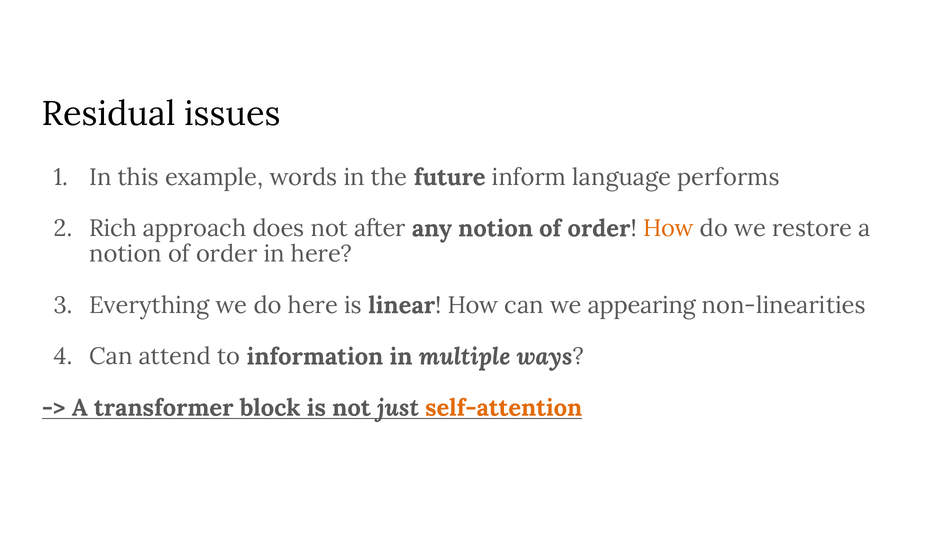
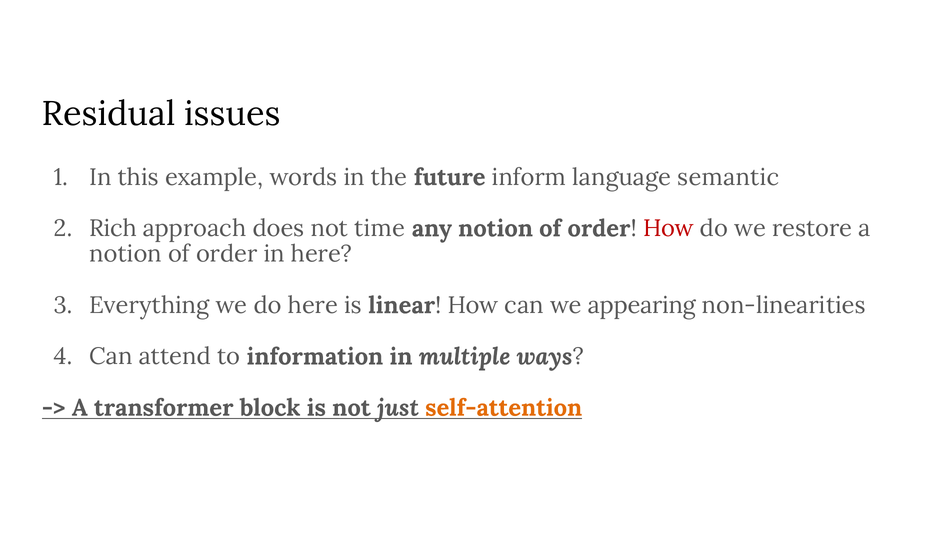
performs: performs -> semantic
after: after -> time
How at (668, 229) colour: orange -> red
